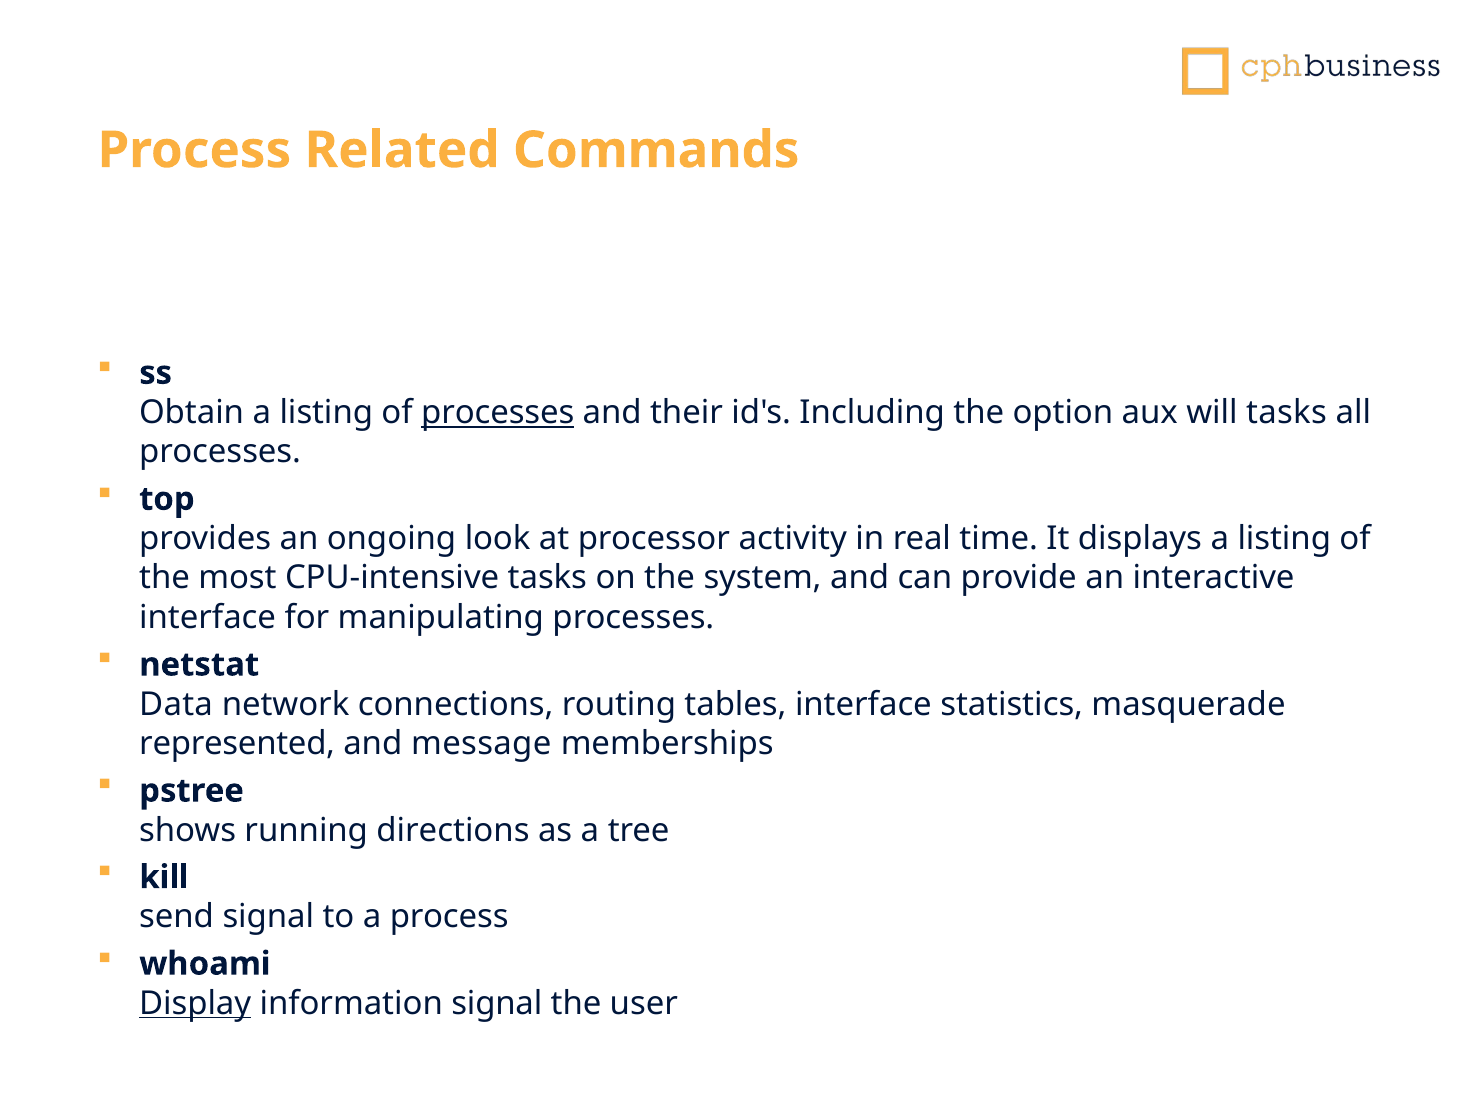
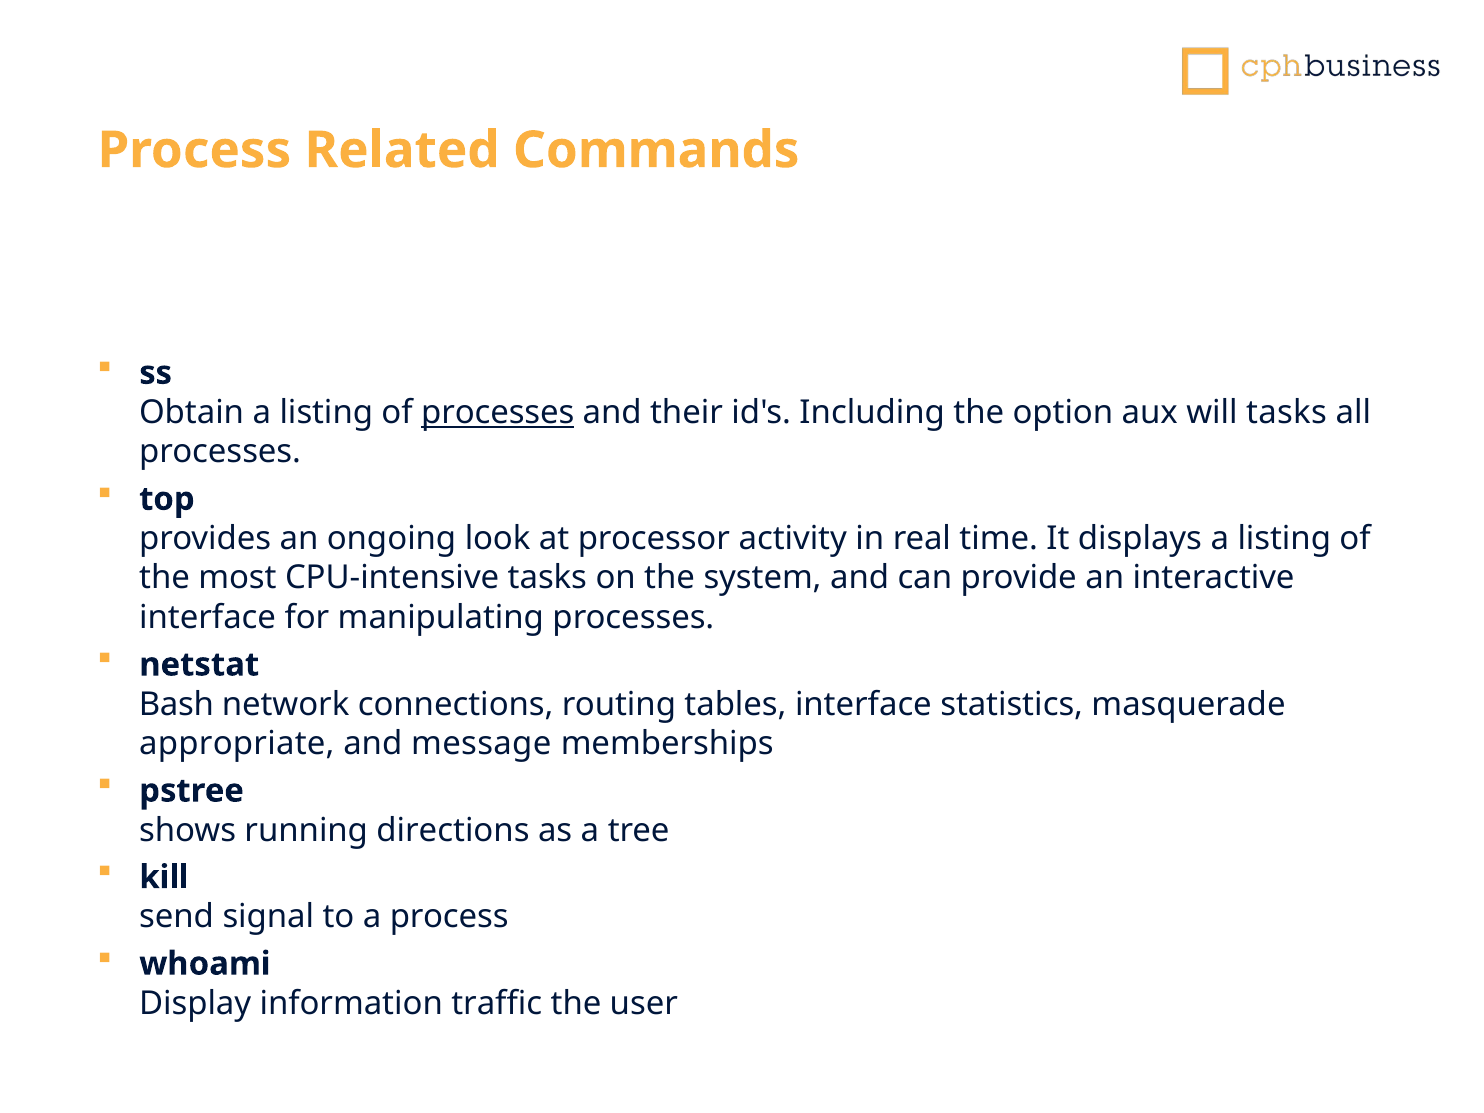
Data: Data -> Bash
represented: represented -> appropriate
Display underline: present -> none
information signal: signal -> traffic
